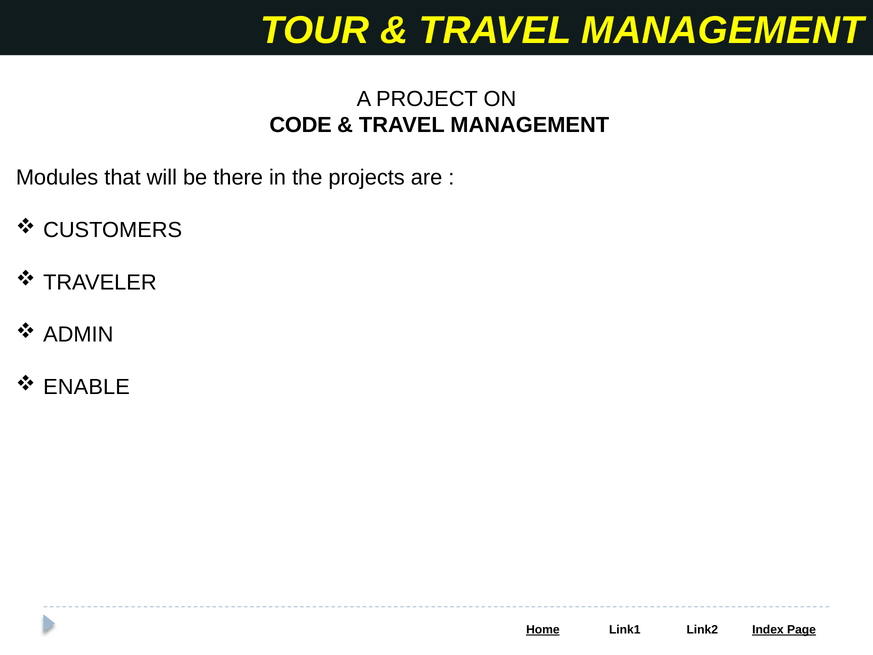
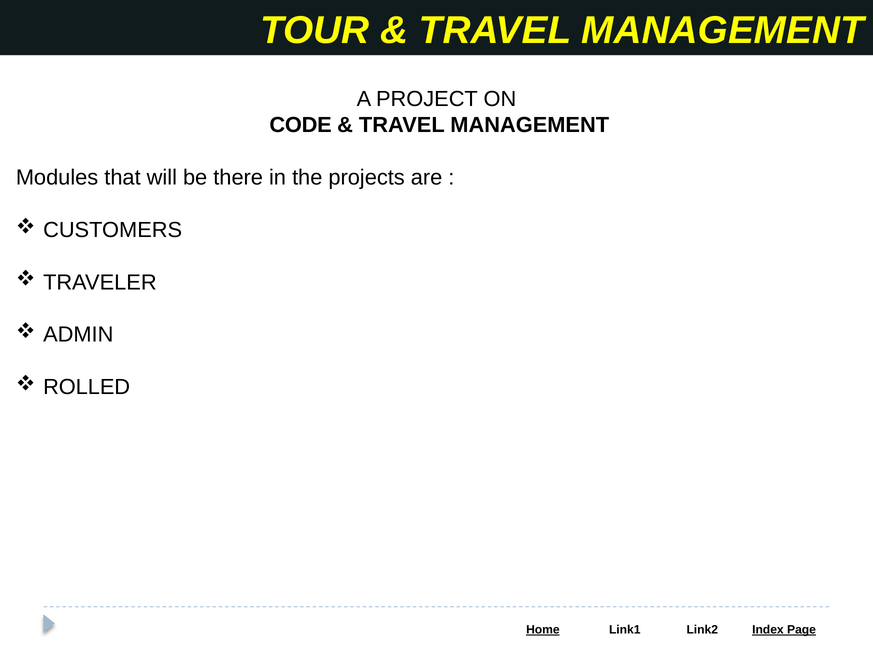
ENABLE: ENABLE -> ROLLED
